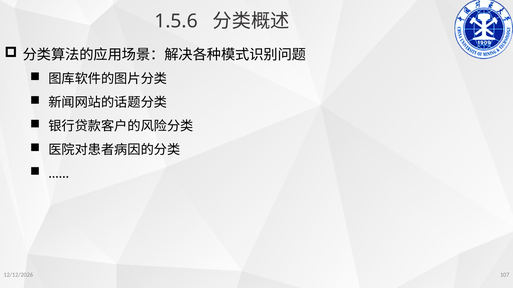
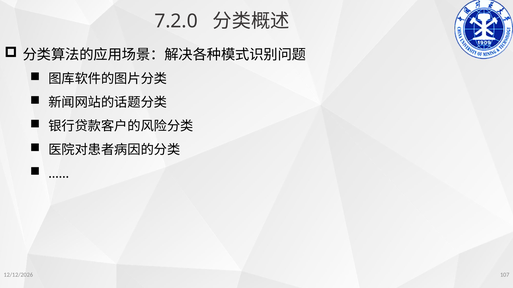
1.5.6: 1.5.6 -> 7.2.0
